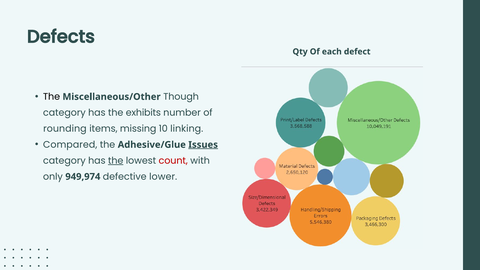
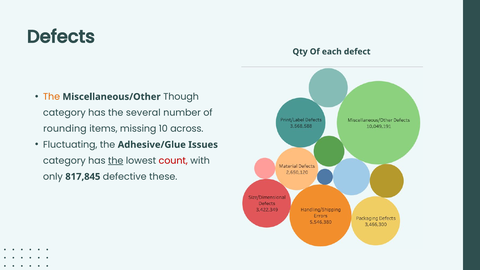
The at (52, 97) colour: black -> orange
exhibits: exhibits -> several
linking: linking -> across
Compared: Compared -> Fluctuating
Issues underline: present -> none
949,974: 949,974 -> 817,845
lower: lower -> these
